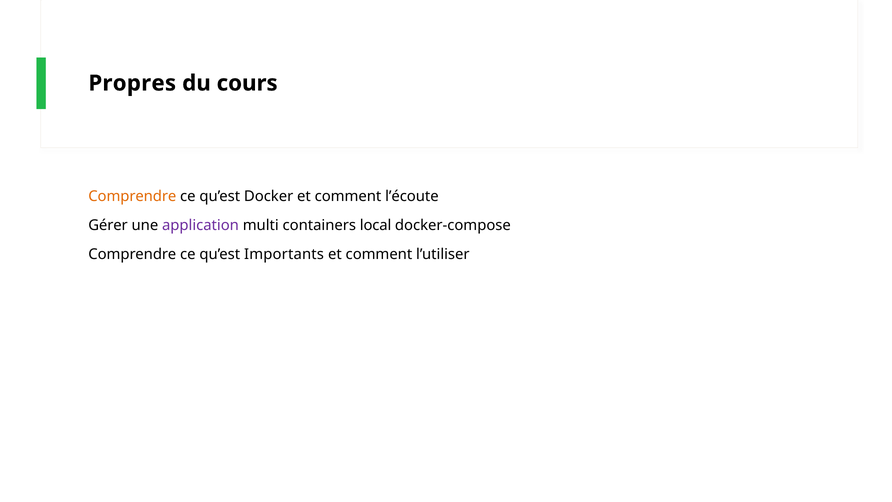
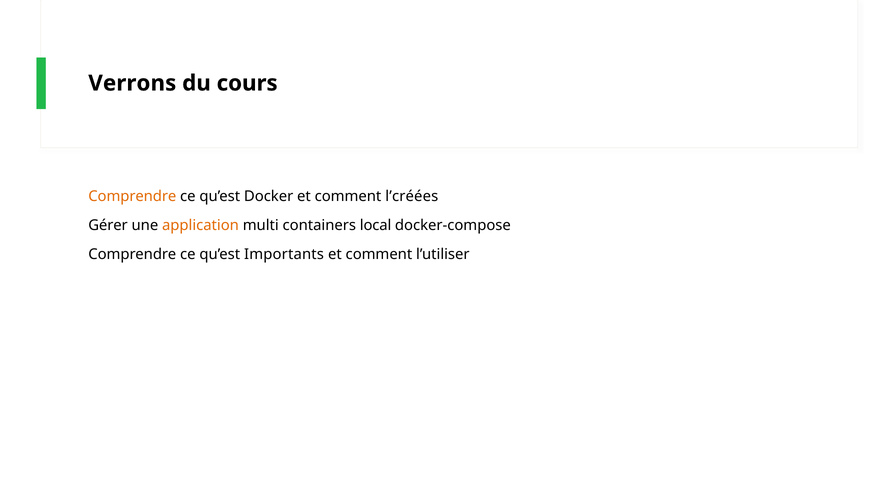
Propres: Propres -> Verrons
l’écoute: l’écoute -> l’créées
application colour: purple -> orange
